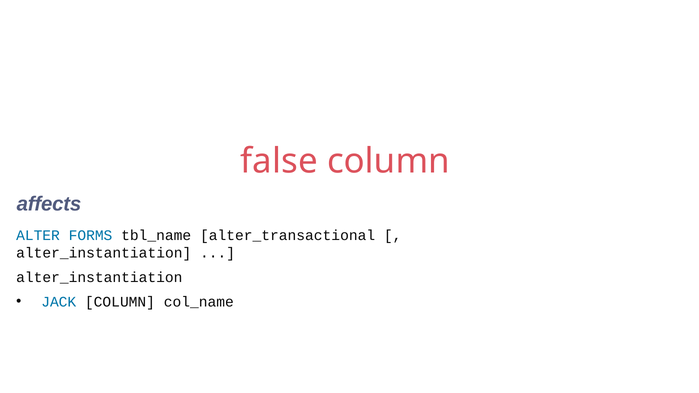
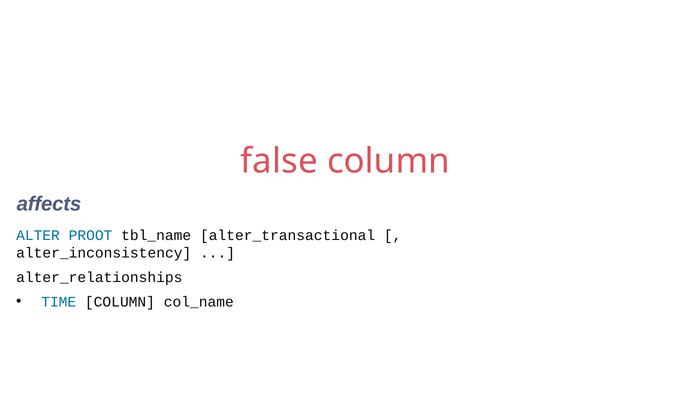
FORMS: FORMS -> PROOT
alter_instantiation at (104, 253): alter_instantiation -> alter_inconsistency
alter_instantiation at (99, 278): alter_instantiation -> alter_relationships
JACK: JACK -> TIME
